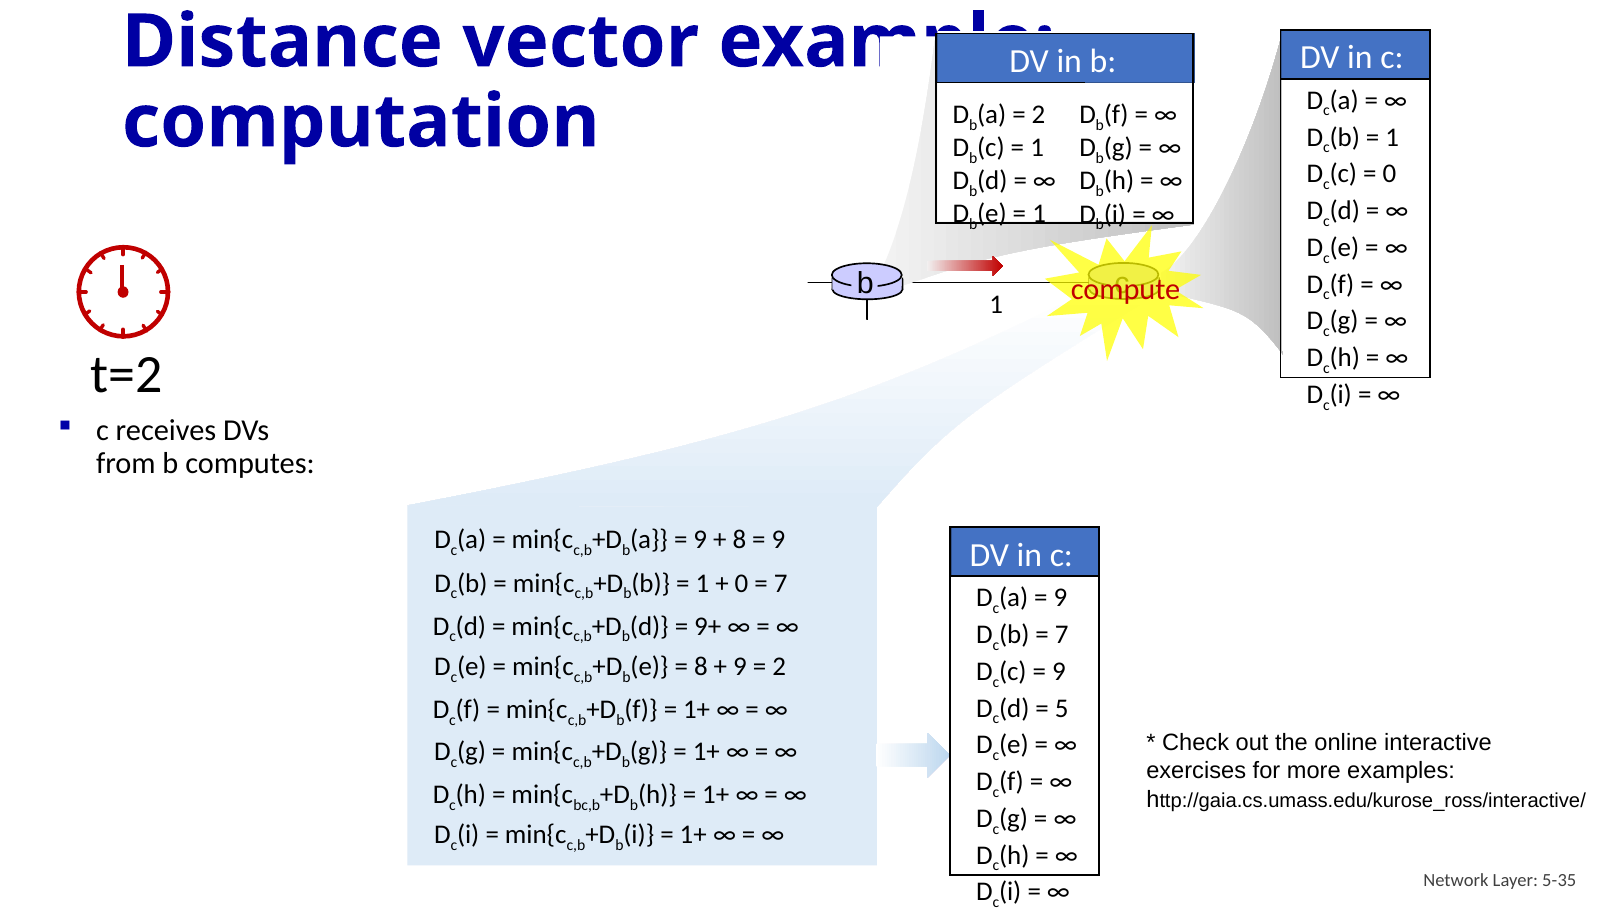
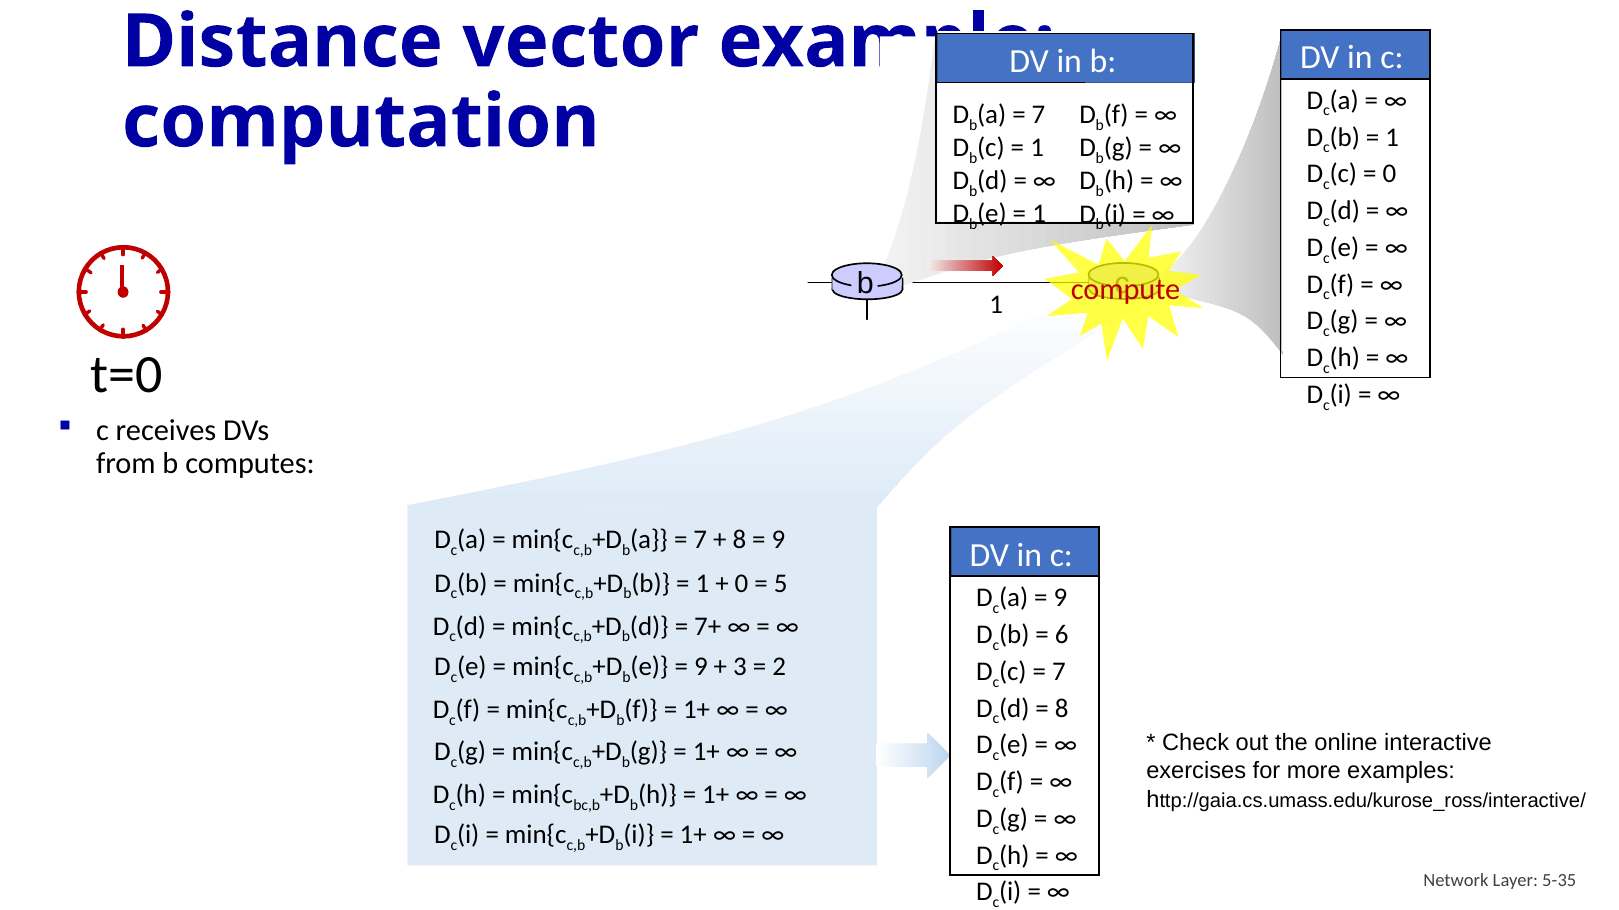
2 at (1039, 114): 2 -> 7
t=2: t=2 -> t=0
9 at (700, 540): 9 -> 7
7 at (781, 584): 7 -> 5
9+: 9+ -> 7+
7 at (1062, 635): 7 -> 6
8 at (701, 667): 8 -> 9
9 at (740, 667): 9 -> 3
9 at (1059, 672): 9 -> 7
5 at (1062, 709): 5 -> 8
